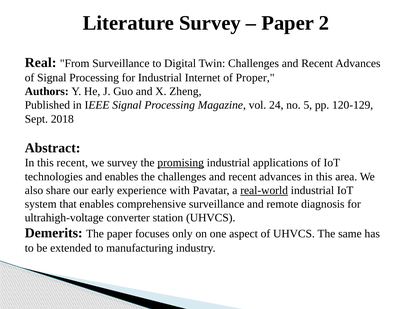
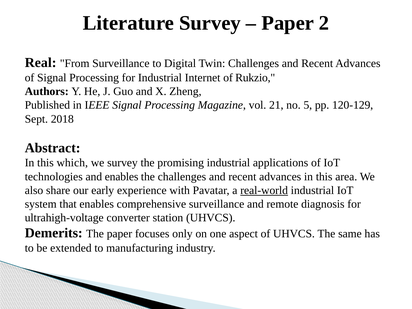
Proper: Proper -> Rukzio
24: 24 -> 21
this recent: recent -> which
promising underline: present -> none
